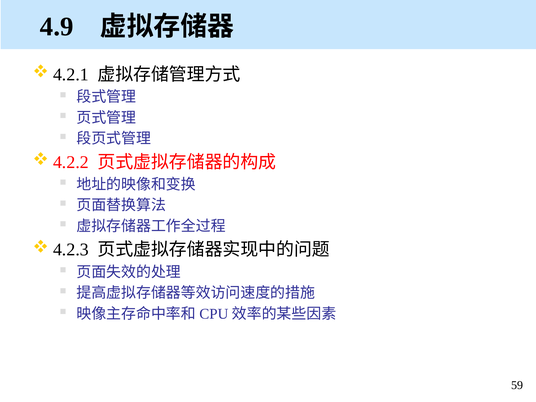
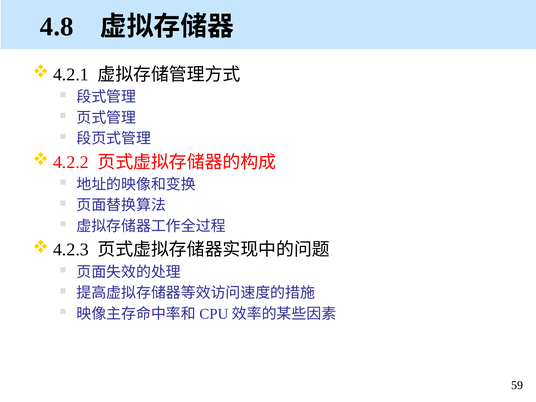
4.9: 4.9 -> 4.8
